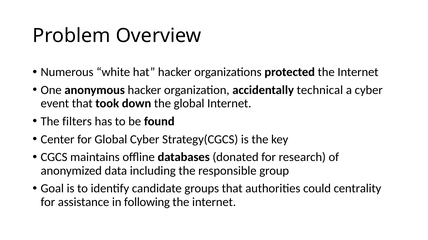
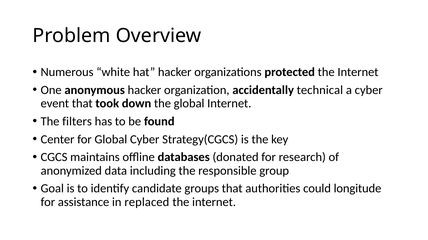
centrality: centrality -> longitude
following: following -> replaced
